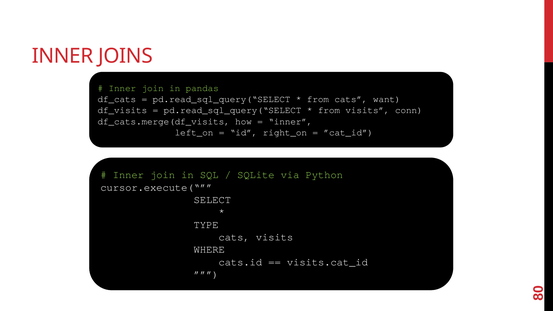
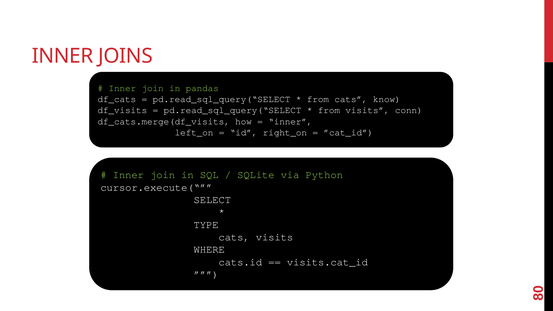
want: want -> know
